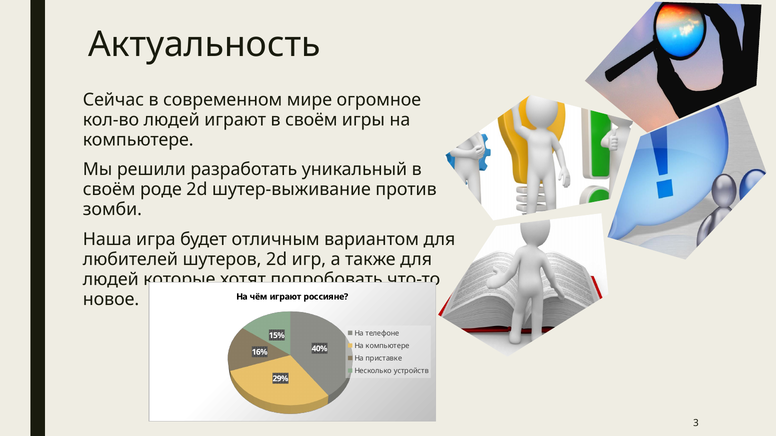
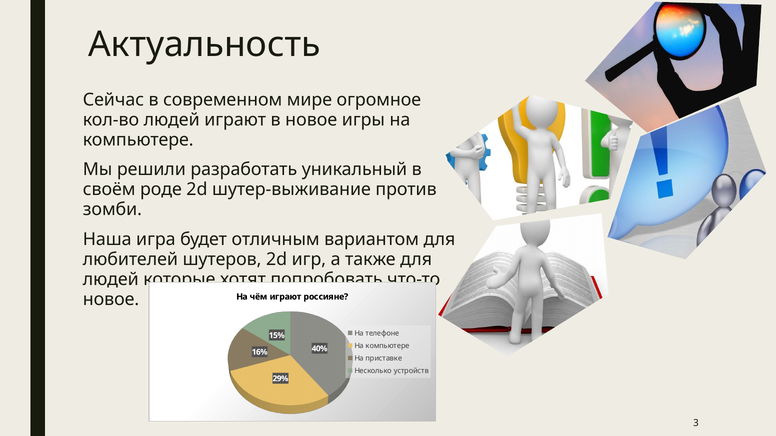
играют в своём: своём -> новое
